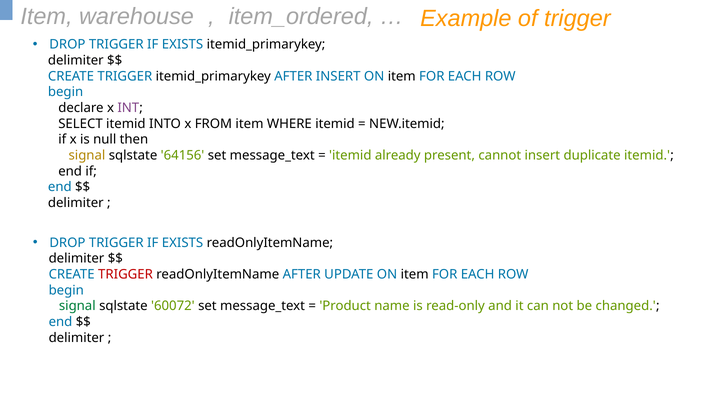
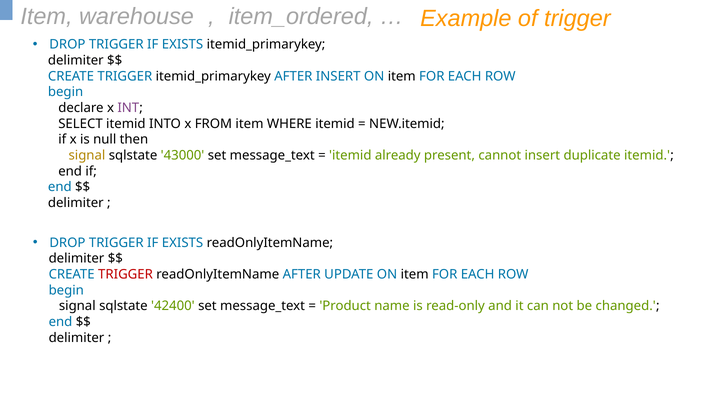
64156: 64156 -> 43000
signal at (77, 306) colour: green -> black
60072: 60072 -> 42400
